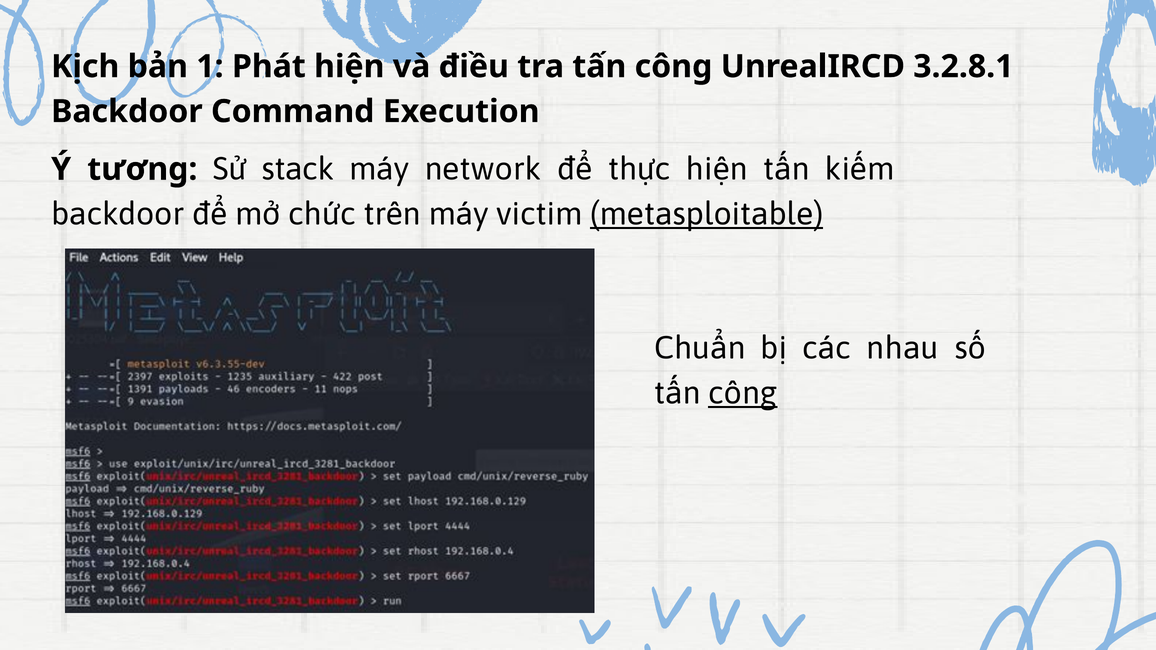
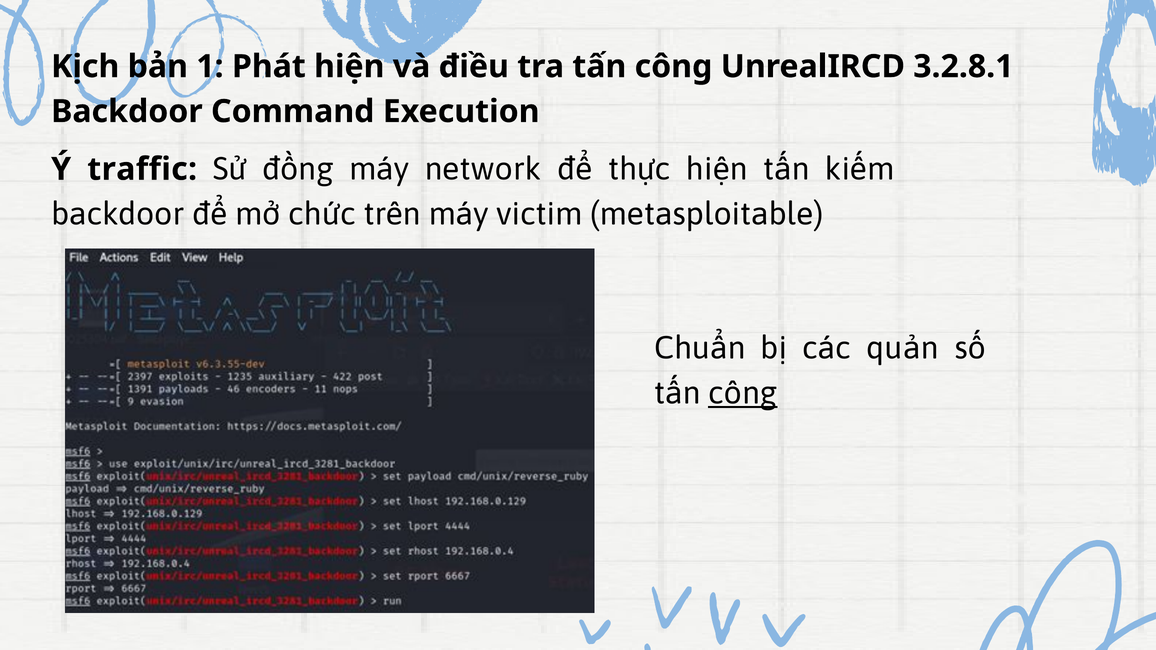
tương: tương -> traffic
stack: stack -> đồng
metasploitable underline: present -> none
nhau: nhau -> quản
